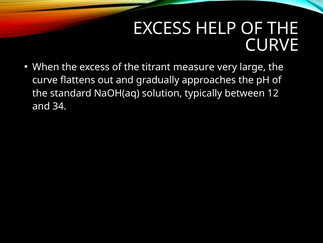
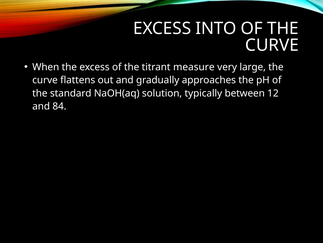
HELP: HELP -> INTO
34: 34 -> 84
